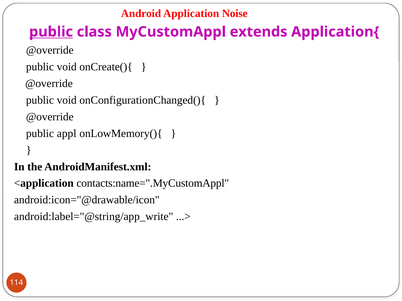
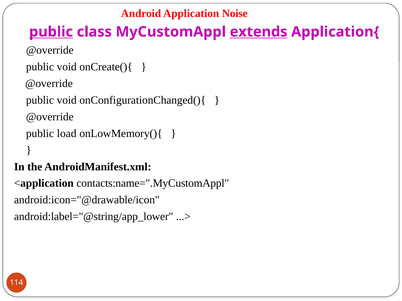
extends underline: none -> present
appl: appl -> load
android:label="@string/app_write: android:label="@string/app_write -> android:label="@string/app_lower
